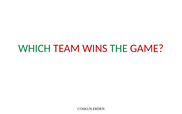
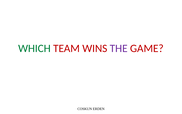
THE colour: green -> purple
